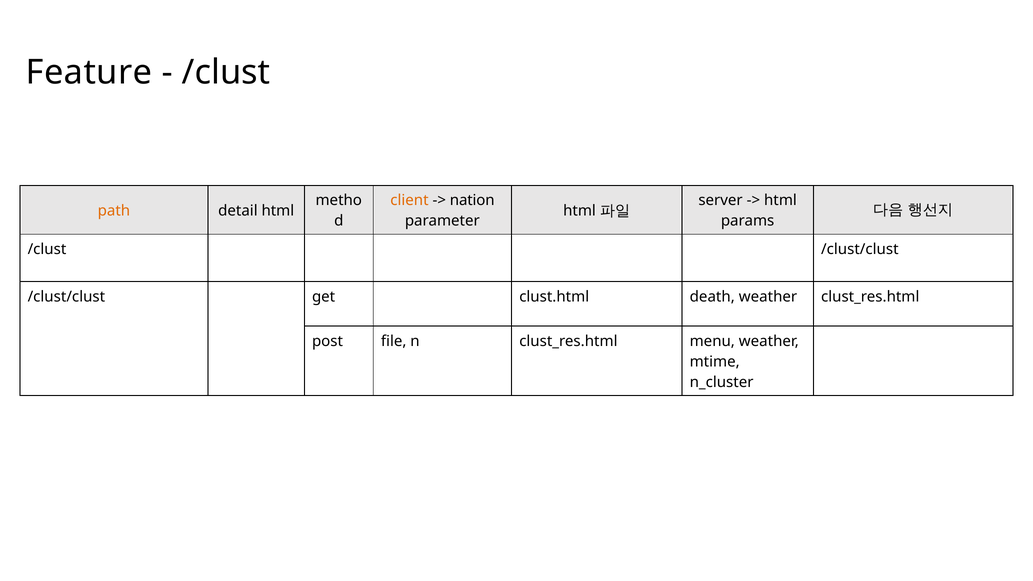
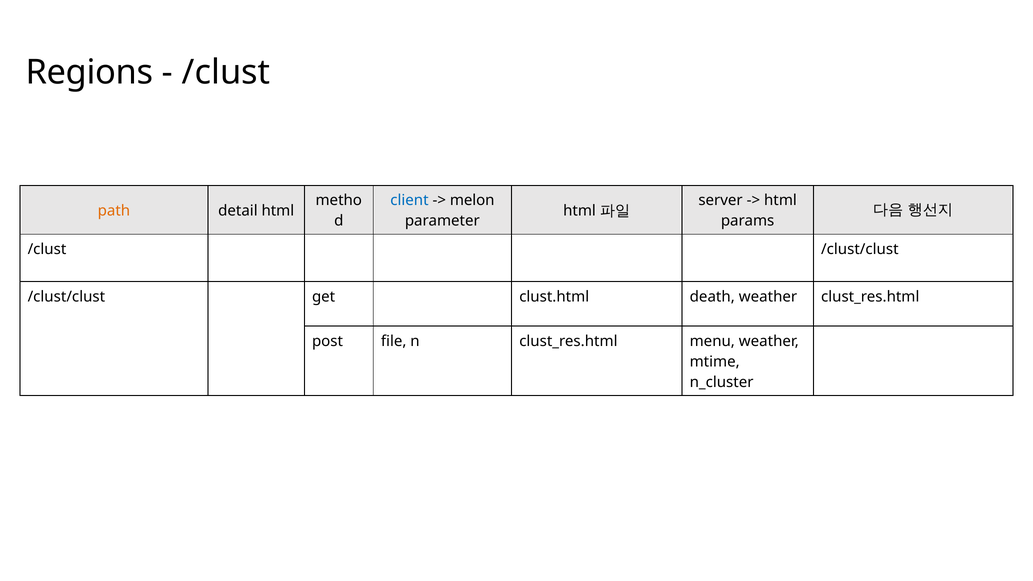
Feature: Feature -> Regions
client colour: orange -> blue
nation: nation -> melon
